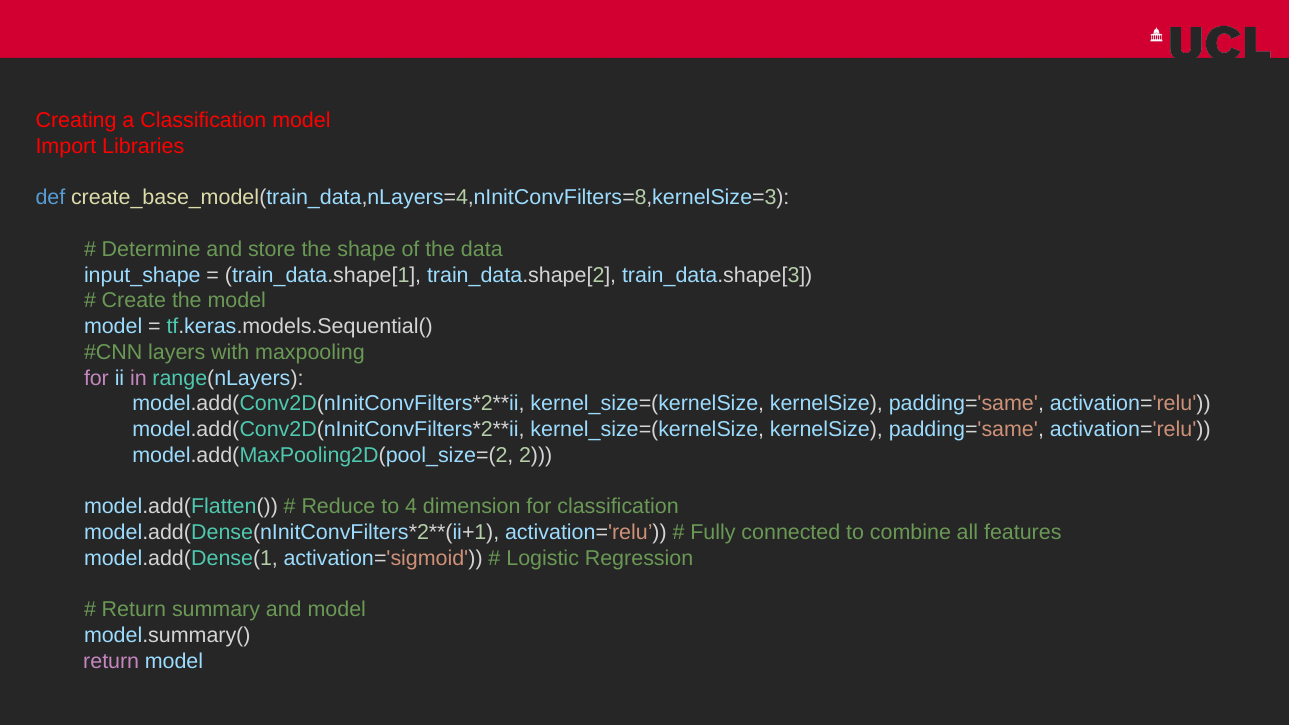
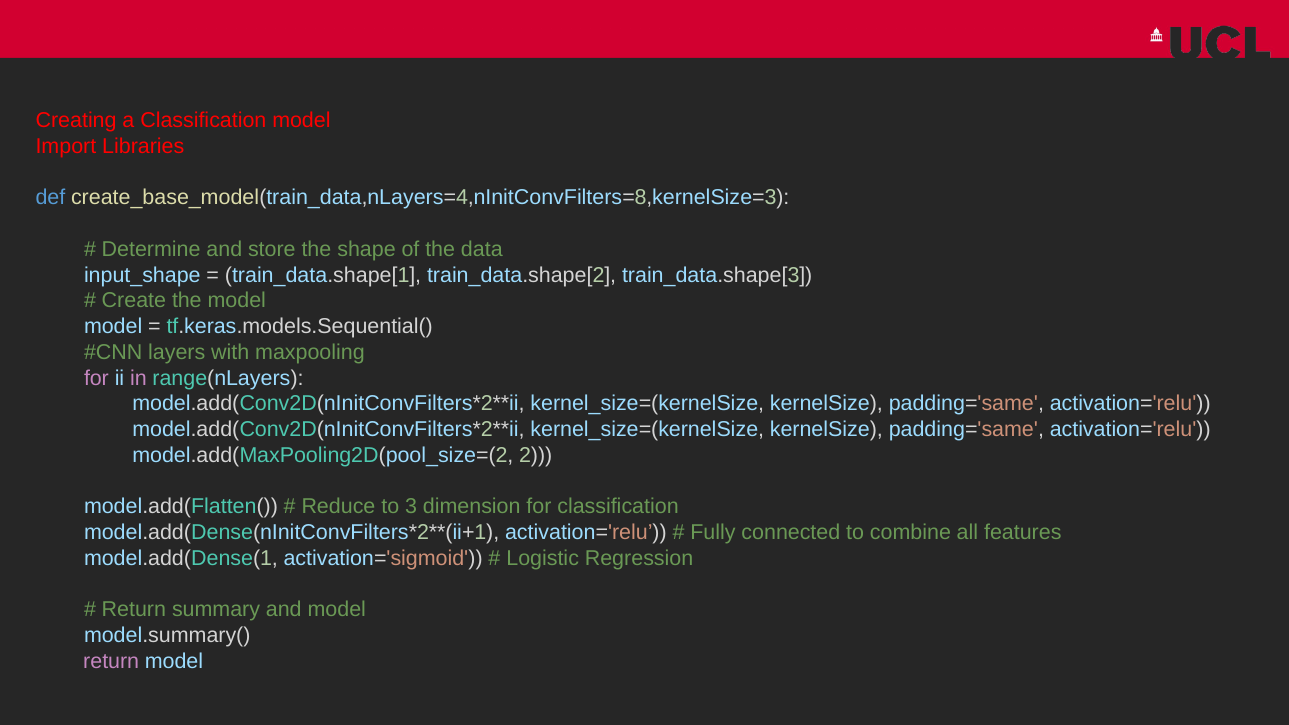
4: 4 -> 3
